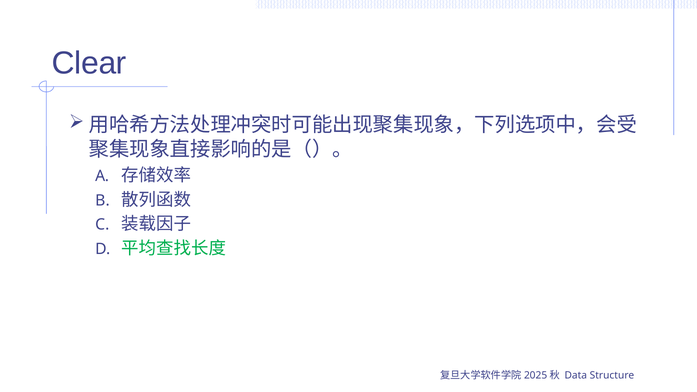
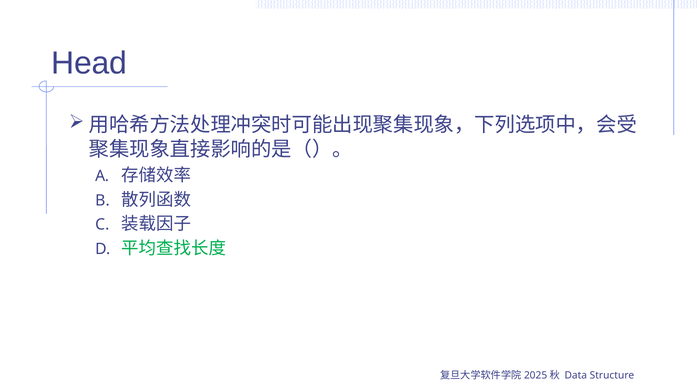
Clear: Clear -> Head
